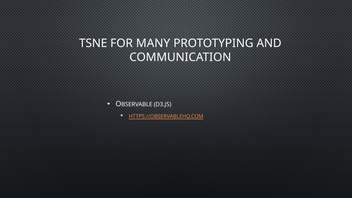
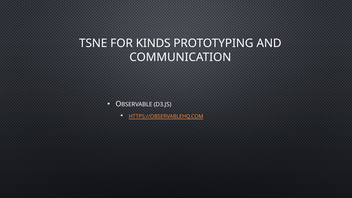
MANY: MANY -> KINDS
